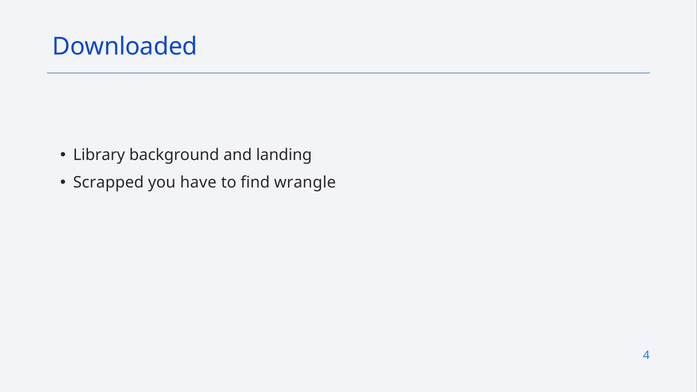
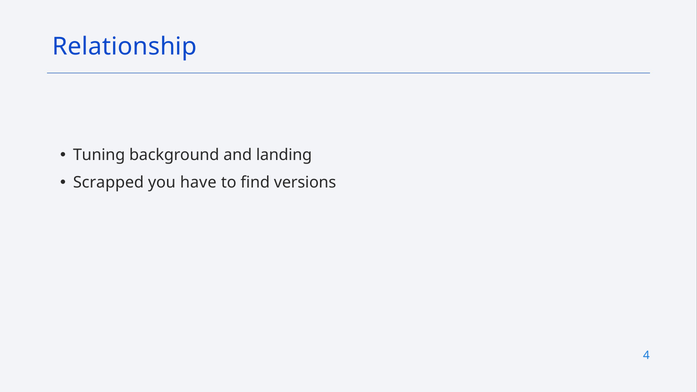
Downloaded: Downloaded -> Relationship
Library: Library -> Tuning
wrangle: wrangle -> versions
